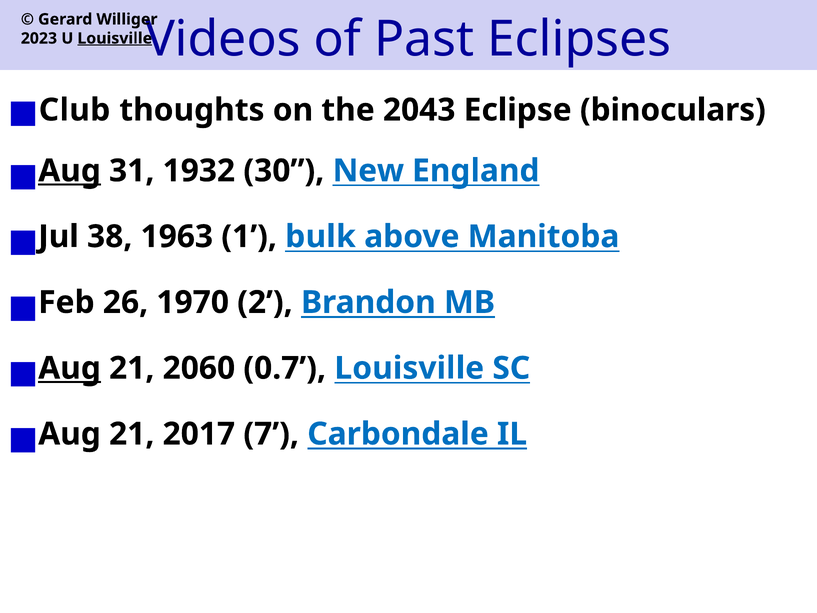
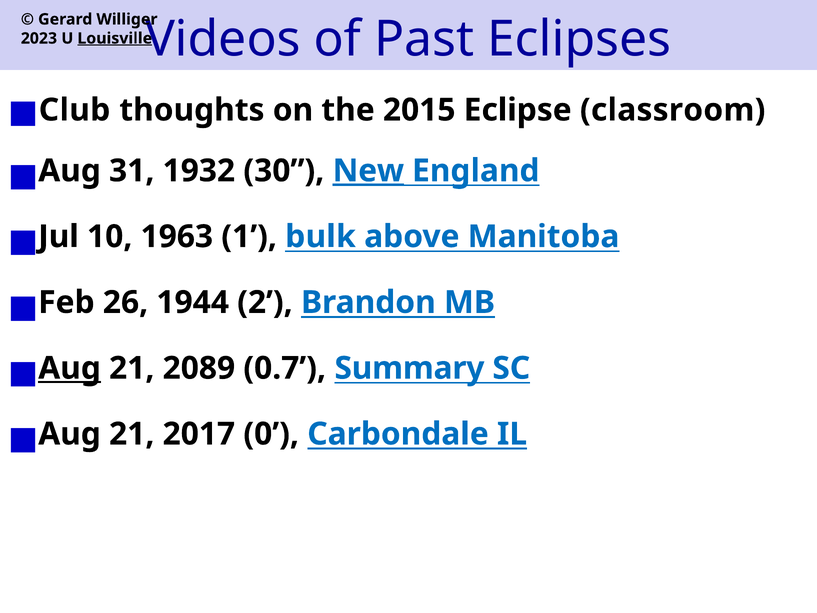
2043: 2043 -> 2015
binoculars: binoculars -> classroom
Aug at (70, 171) underline: present -> none
New underline: none -> present
38: 38 -> 10
1970: 1970 -> 1944
2060: 2060 -> 2089
0.7 Louisville: Louisville -> Summary
7: 7 -> 0
